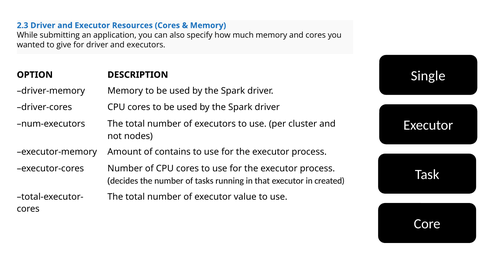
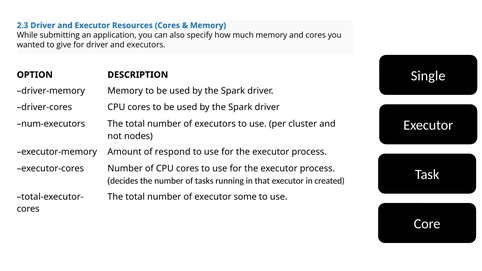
contains: contains -> respond
value: value -> some
